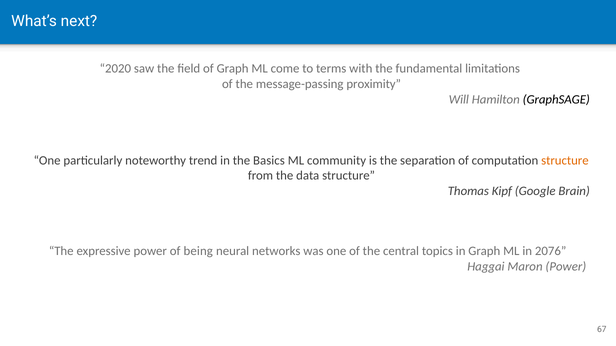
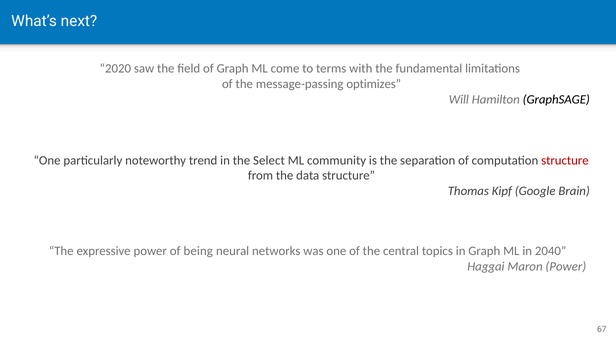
proximity: proximity -> optimizes
Basics: Basics -> Select
structure at (565, 161) colour: orange -> red
2076: 2076 -> 2040
